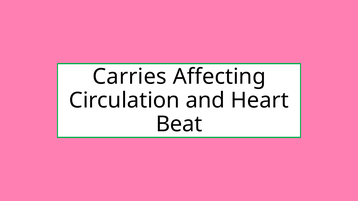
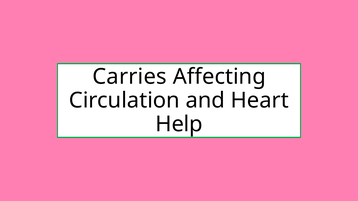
Beat: Beat -> Help
